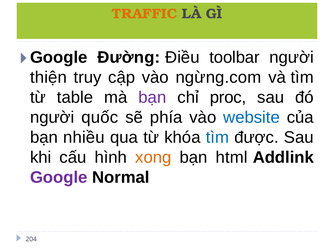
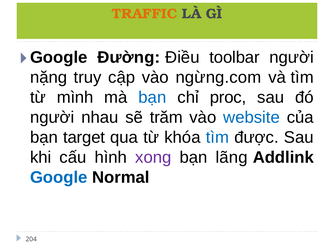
thiện: thiện -> nặng
table: table -> mình
bạn at (152, 97) colour: purple -> blue
quốc: quốc -> nhau
phía: phía -> trăm
nhiều: nhiều -> target
xong colour: orange -> purple
html: html -> lãng
Google at (59, 178) colour: purple -> blue
